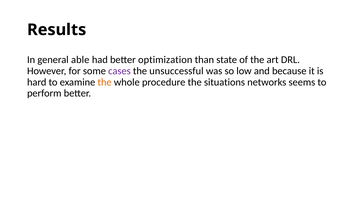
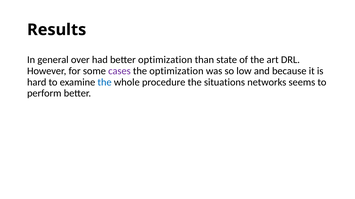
able: able -> over
the unsuccessful: unsuccessful -> optimization
the at (105, 82) colour: orange -> blue
